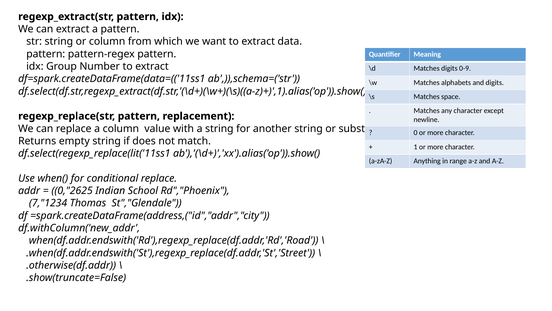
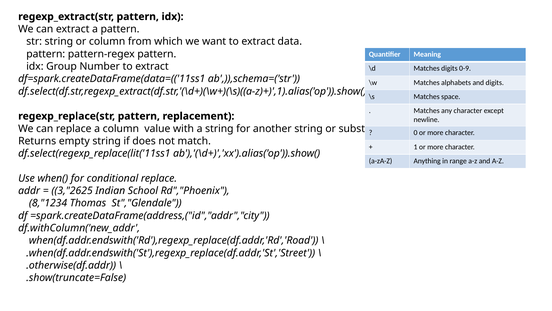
0,"2625: 0,"2625 -> 3,"2625
7,"1234: 7,"1234 -> 8,"1234
